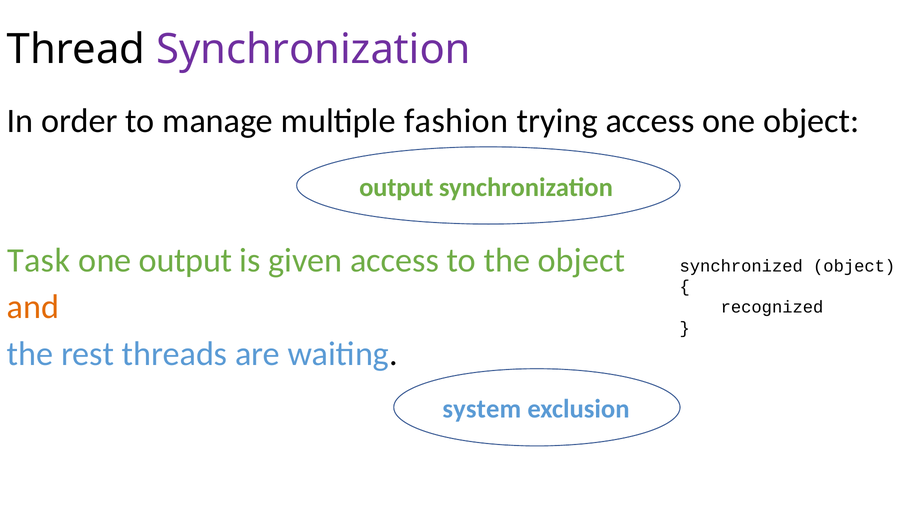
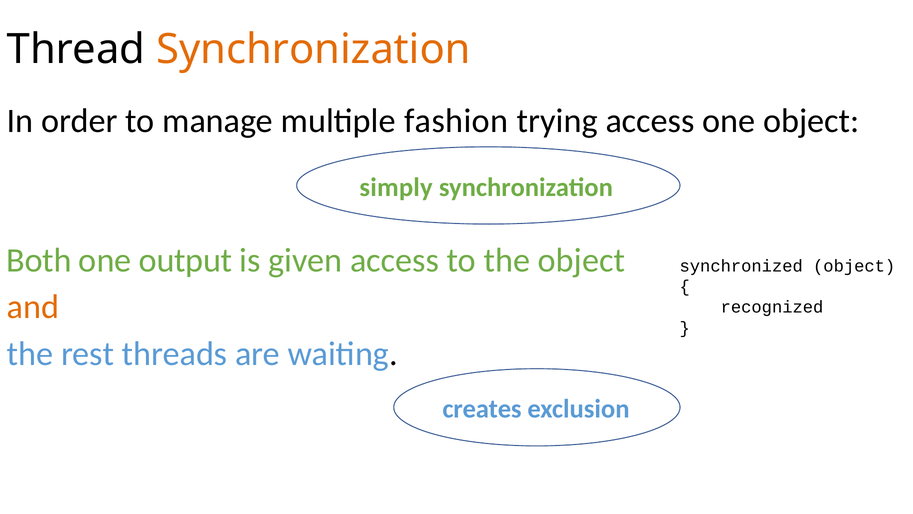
Synchronization at (313, 49) colour: purple -> orange
output at (396, 187): output -> simply
Task: Task -> Both
system: system -> creates
